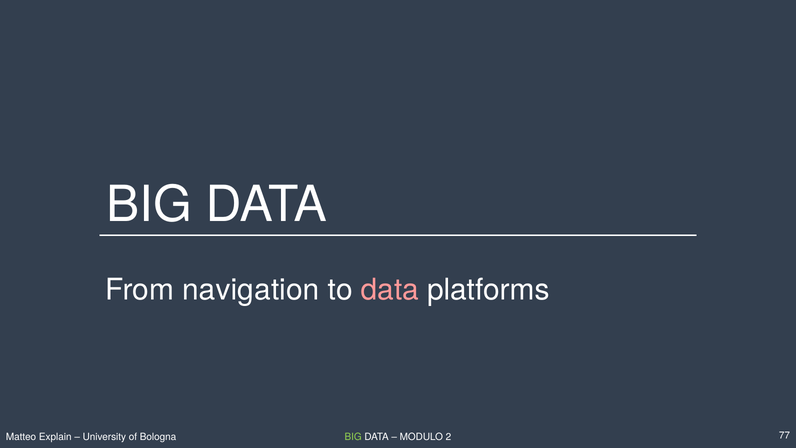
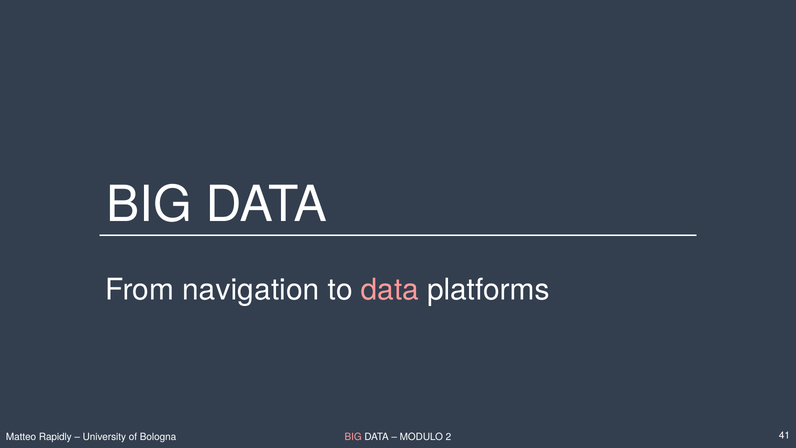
Explain: Explain -> Rapidly
BIG at (353, 436) colour: light green -> pink
77: 77 -> 41
